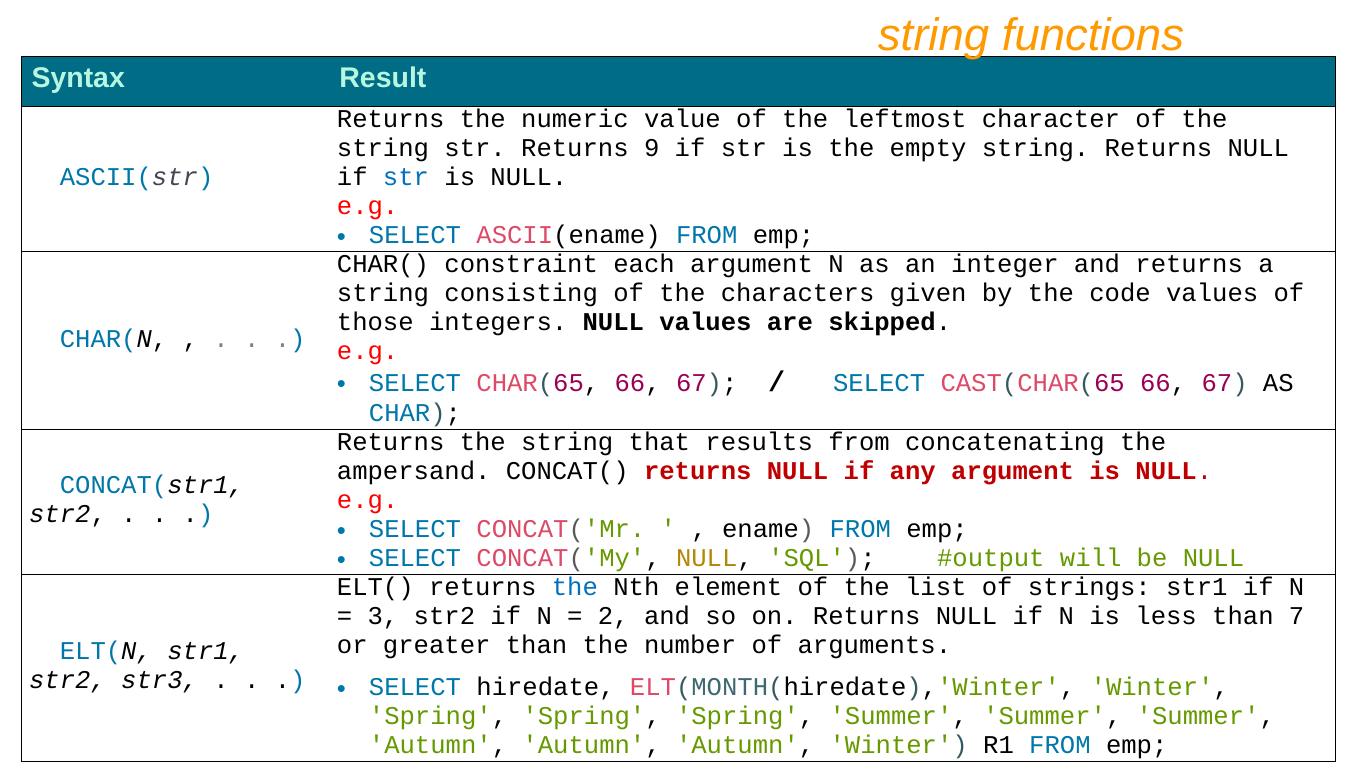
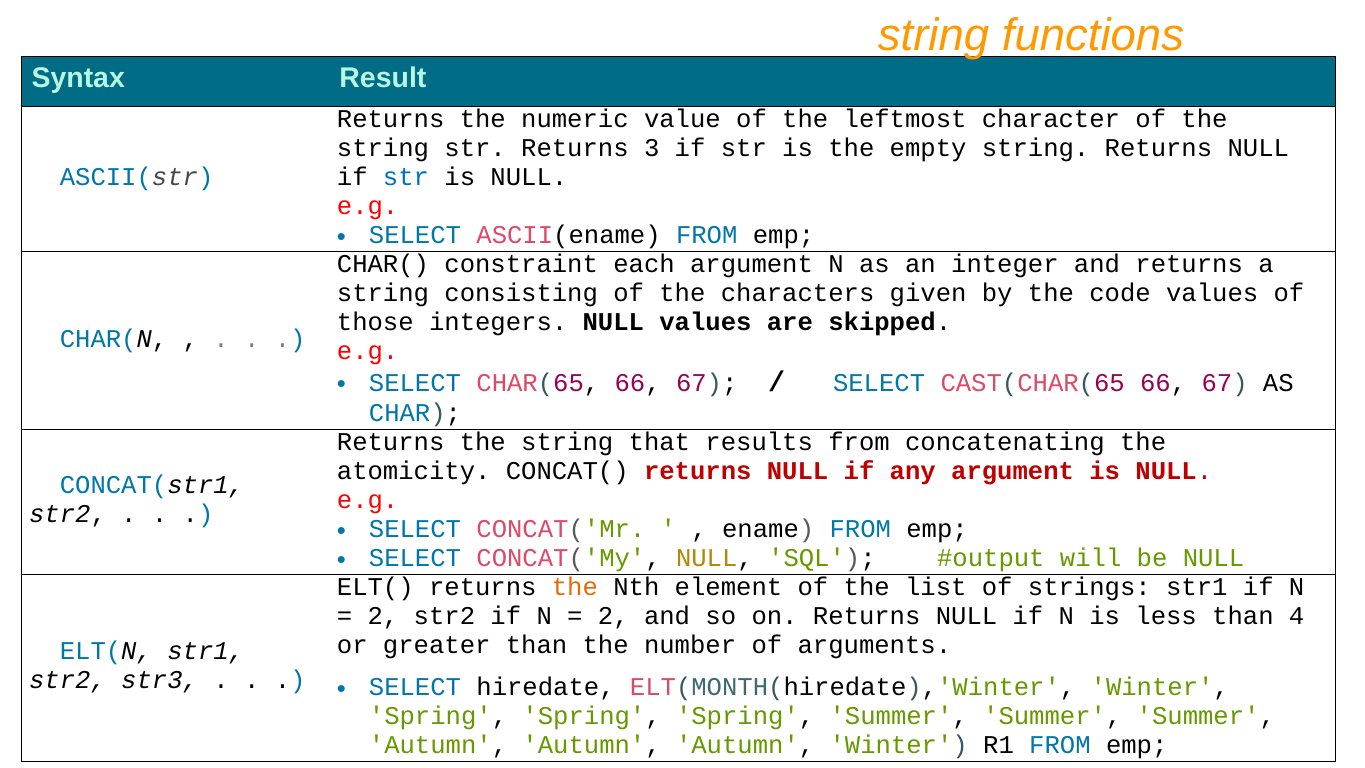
9: 9 -> 3
ampersand: ampersand -> atomicity
the at (575, 587) colour: blue -> orange
3 at (383, 616): 3 -> 2
7: 7 -> 4
